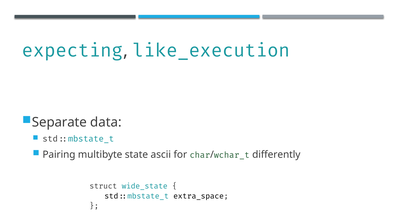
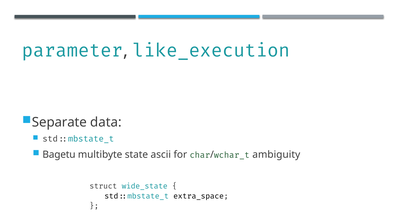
expecting: expecting -> parameter
Pairing: Pairing -> Bagetu
differently: differently -> ambiguity
